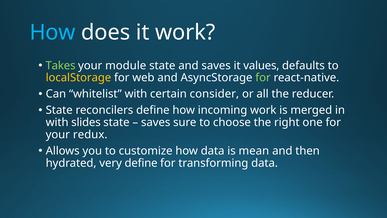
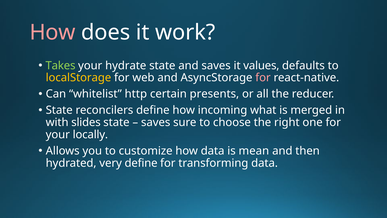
How at (53, 32) colour: light blue -> pink
module: module -> hydrate
for at (263, 78) colour: light green -> pink
whitelist with: with -> http
consider: consider -> presents
incoming work: work -> what
redux: redux -> locally
